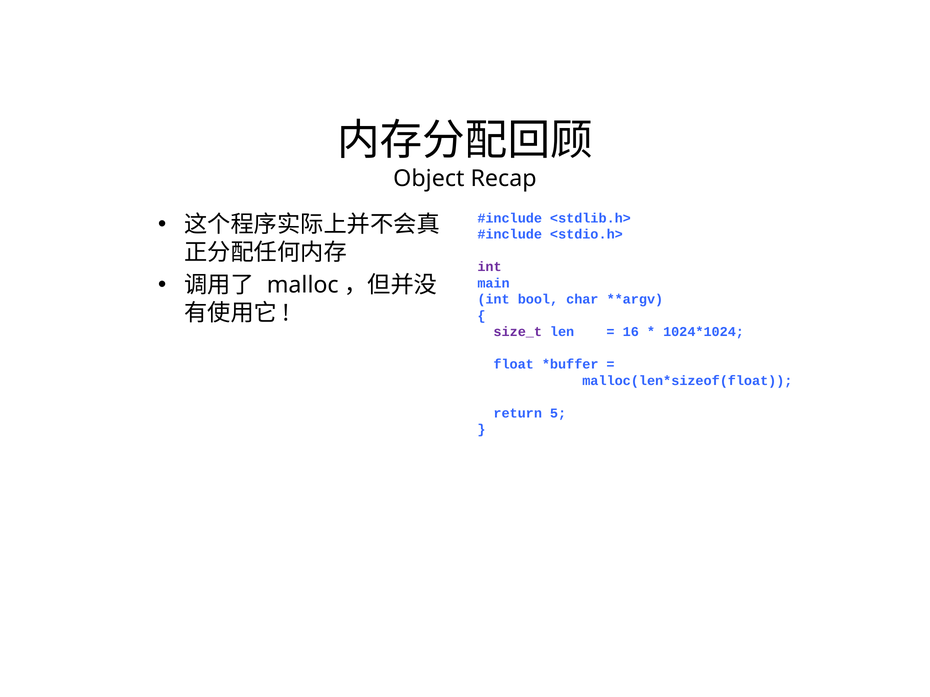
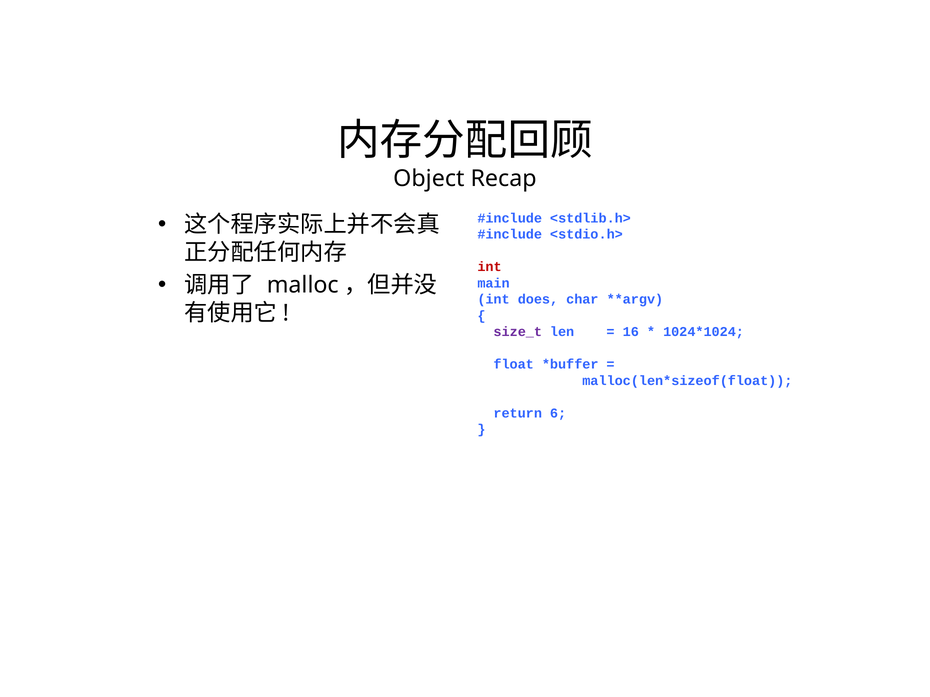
int at (490, 267) colour: purple -> red
bool: bool -> does
5: 5 -> 6
